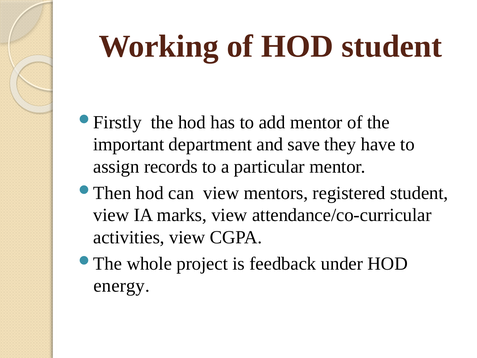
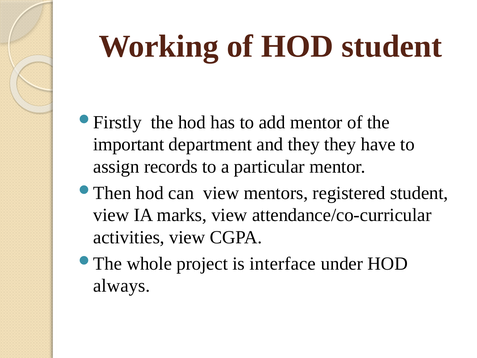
and save: save -> they
feedback: feedback -> interface
energy: energy -> always
